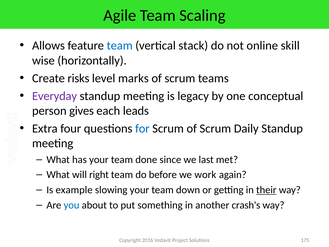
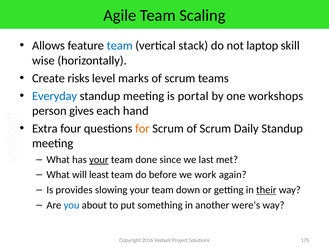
online: online -> laptop
Everyday colour: purple -> blue
legacy: legacy -> portal
conceptual: conceptual -> workshops
leads: leads -> hand
for colour: blue -> orange
your at (99, 159) underline: none -> present
right: right -> least
example: example -> provides
crash's: crash's -> were's
